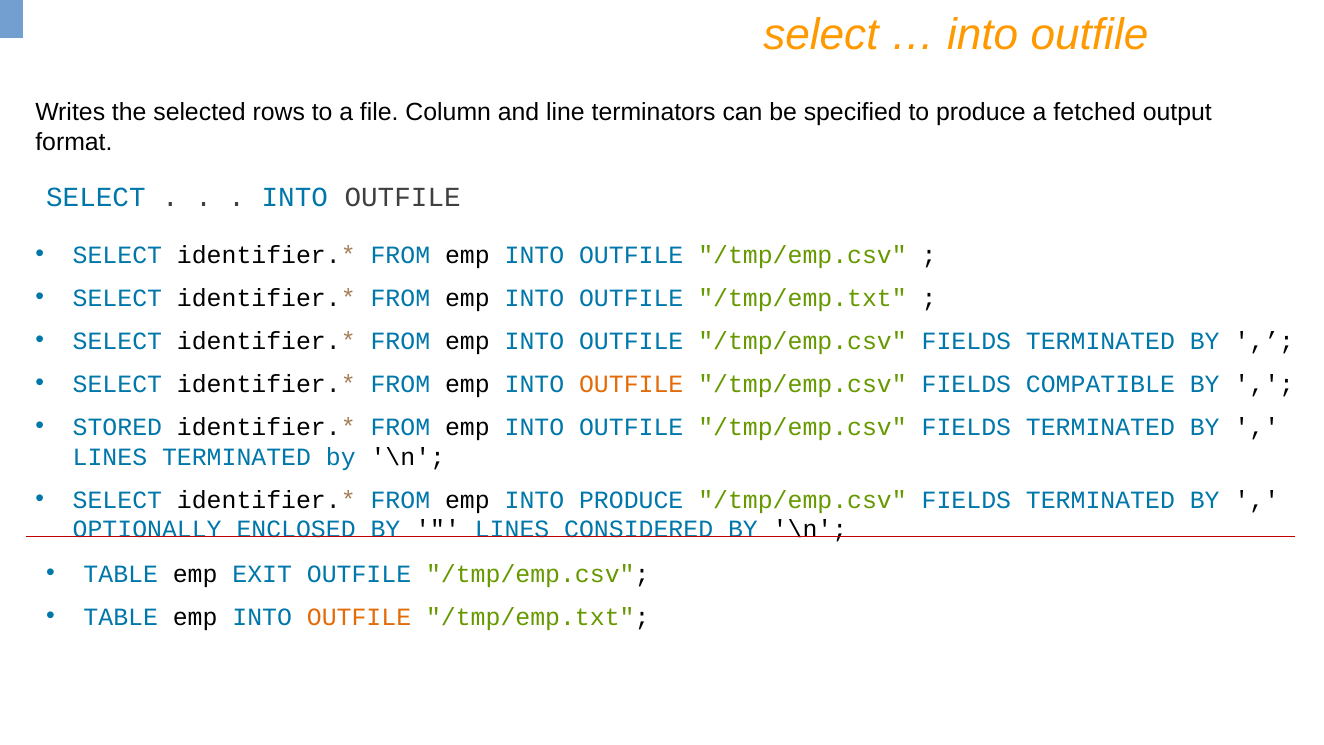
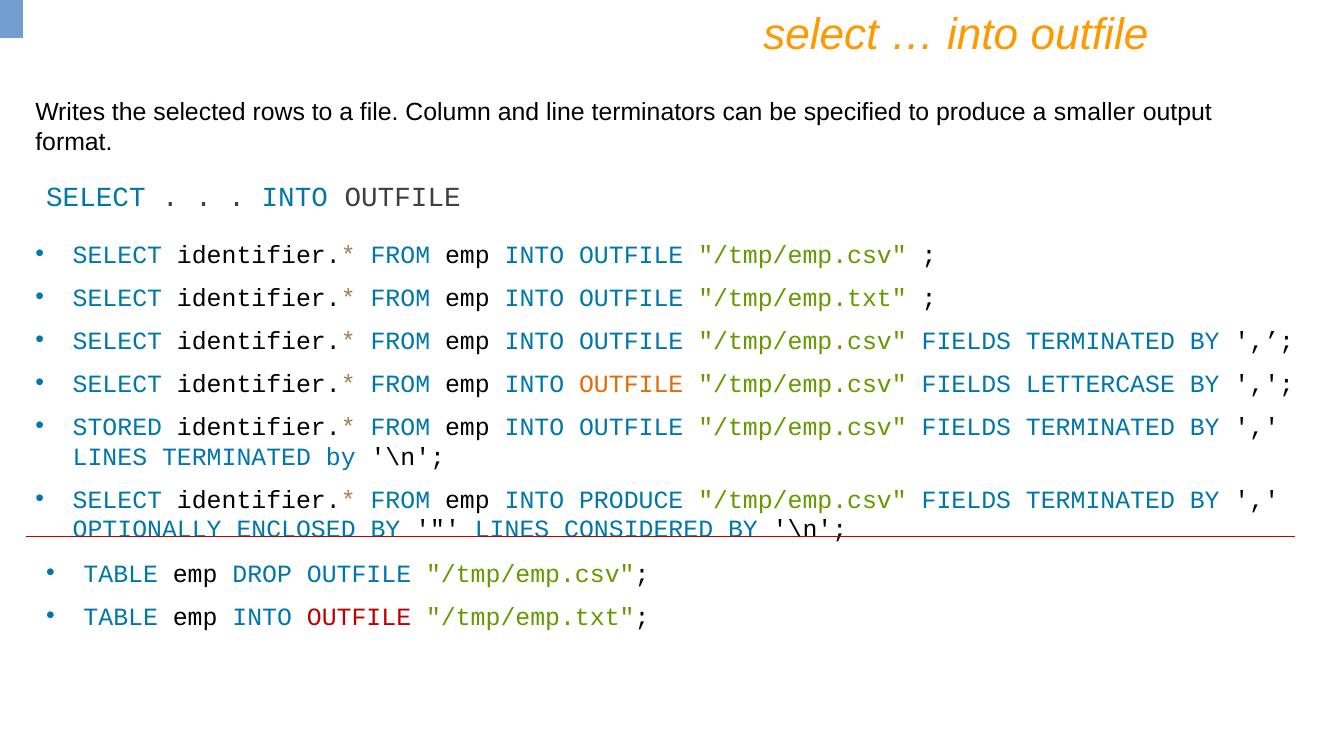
fetched: fetched -> smaller
COMPATIBLE: COMPATIBLE -> LETTERCASE
EXIT: EXIT -> DROP
OUTFILE at (359, 617) colour: orange -> red
